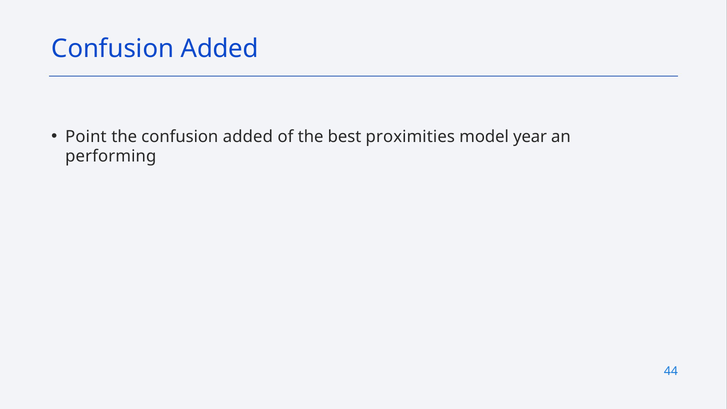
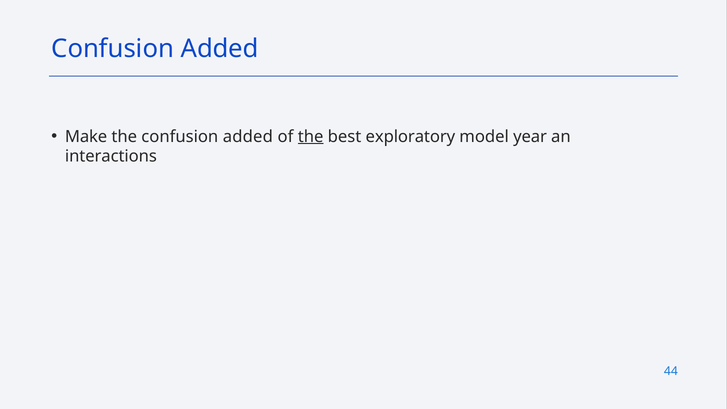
Point: Point -> Make
the at (311, 137) underline: none -> present
proximities: proximities -> exploratory
performing: performing -> interactions
